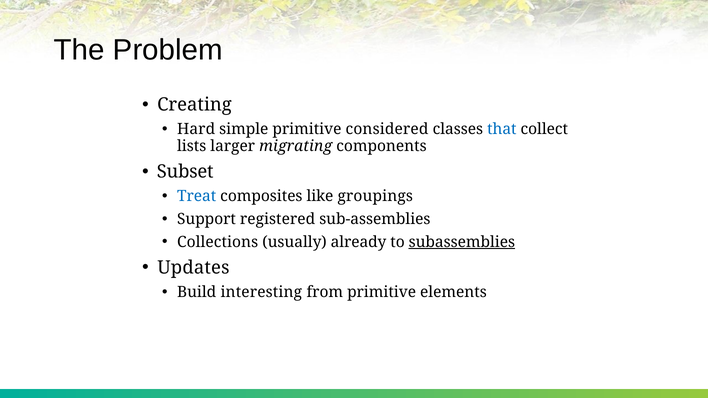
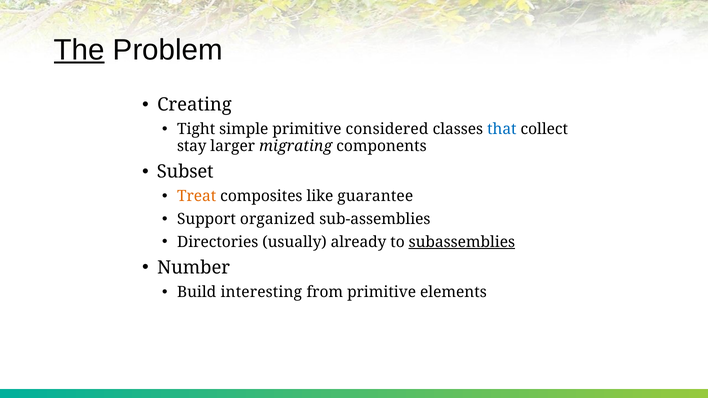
The underline: none -> present
Hard: Hard -> Tight
lists: lists -> stay
Treat colour: blue -> orange
groupings: groupings -> guarantee
registered: registered -> organized
Collections: Collections -> Directories
Updates: Updates -> Number
